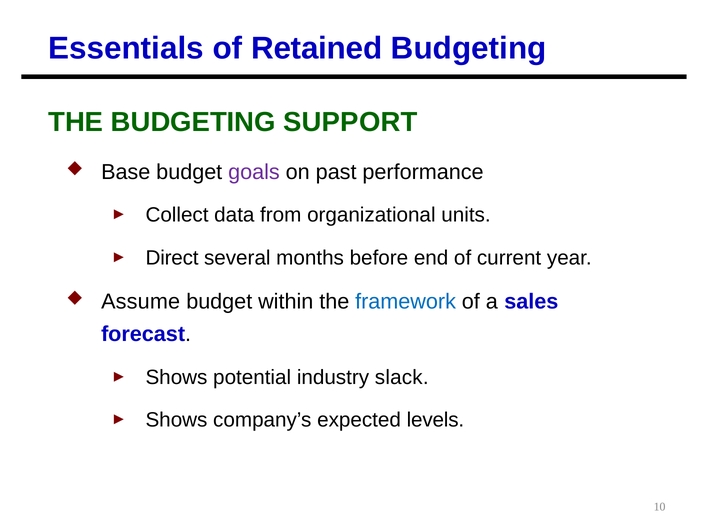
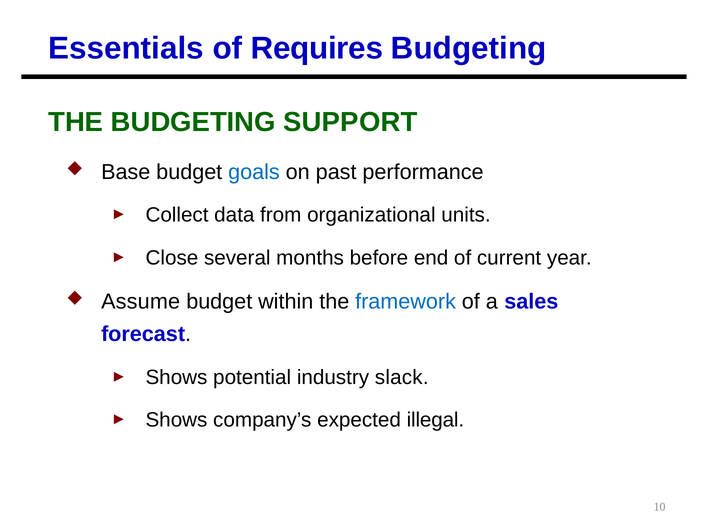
Retained: Retained -> Requires
goals colour: purple -> blue
Direct: Direct -> Close
levels: levels -> illegal
